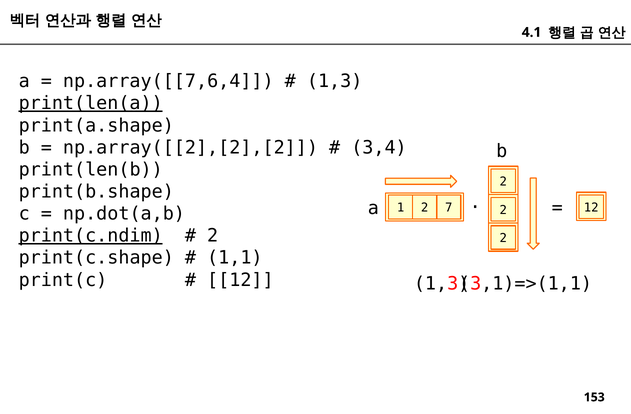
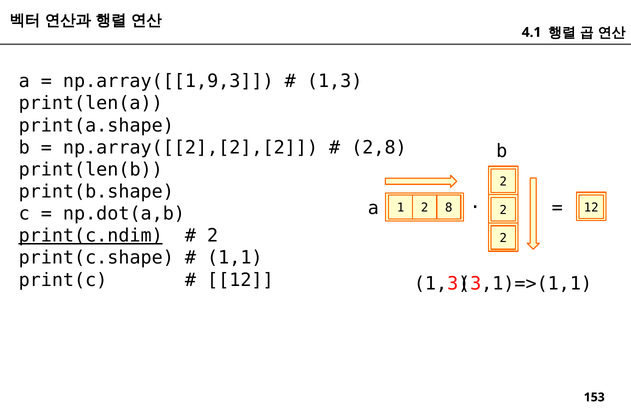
np.array([[7,6,4: np.array([[7,6,4 -> np.array([[1,9,3
print(len(a underline: present -> none
3,4: 3,4 -> 2,8
7: 7 -> 8
